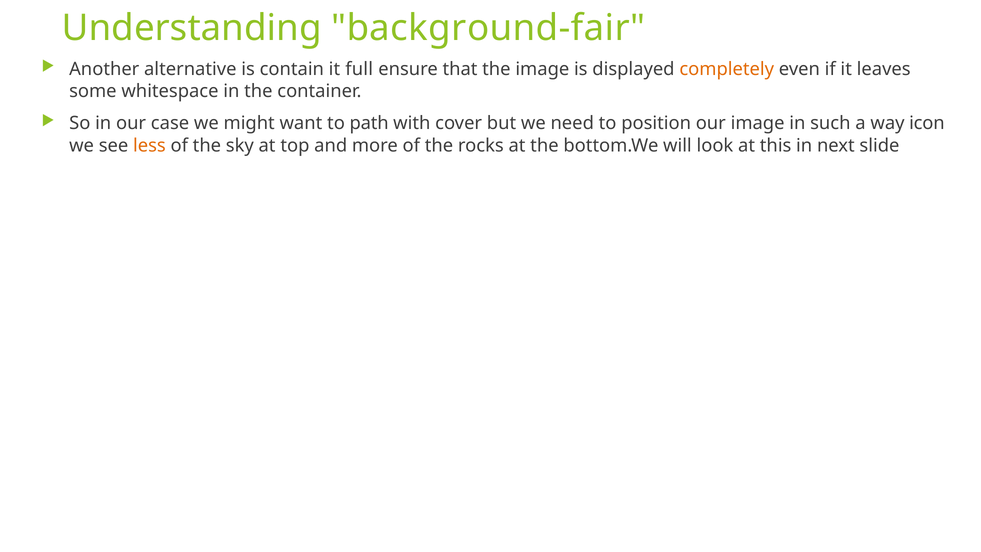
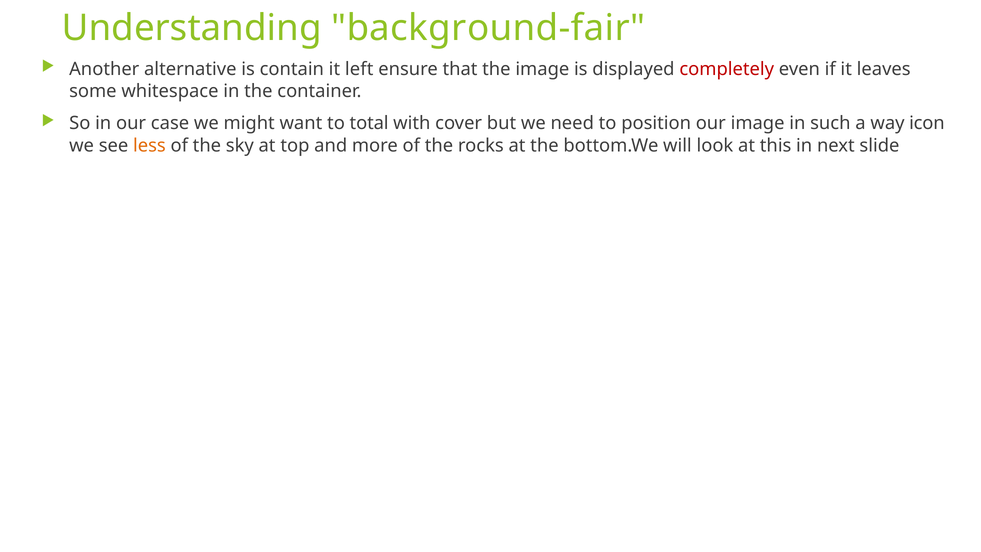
full: full -> left
completely colour: orange -> red
path: path -> total
